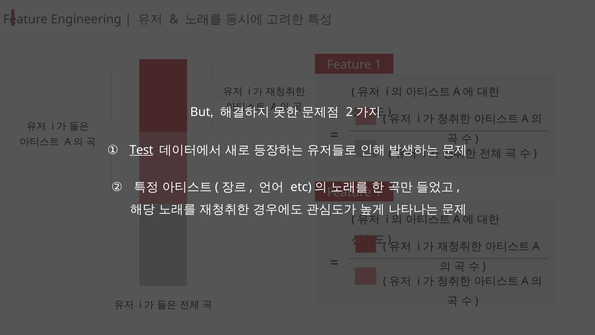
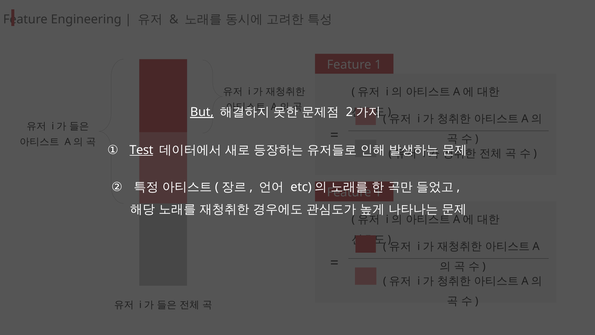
But underline: none -> present
